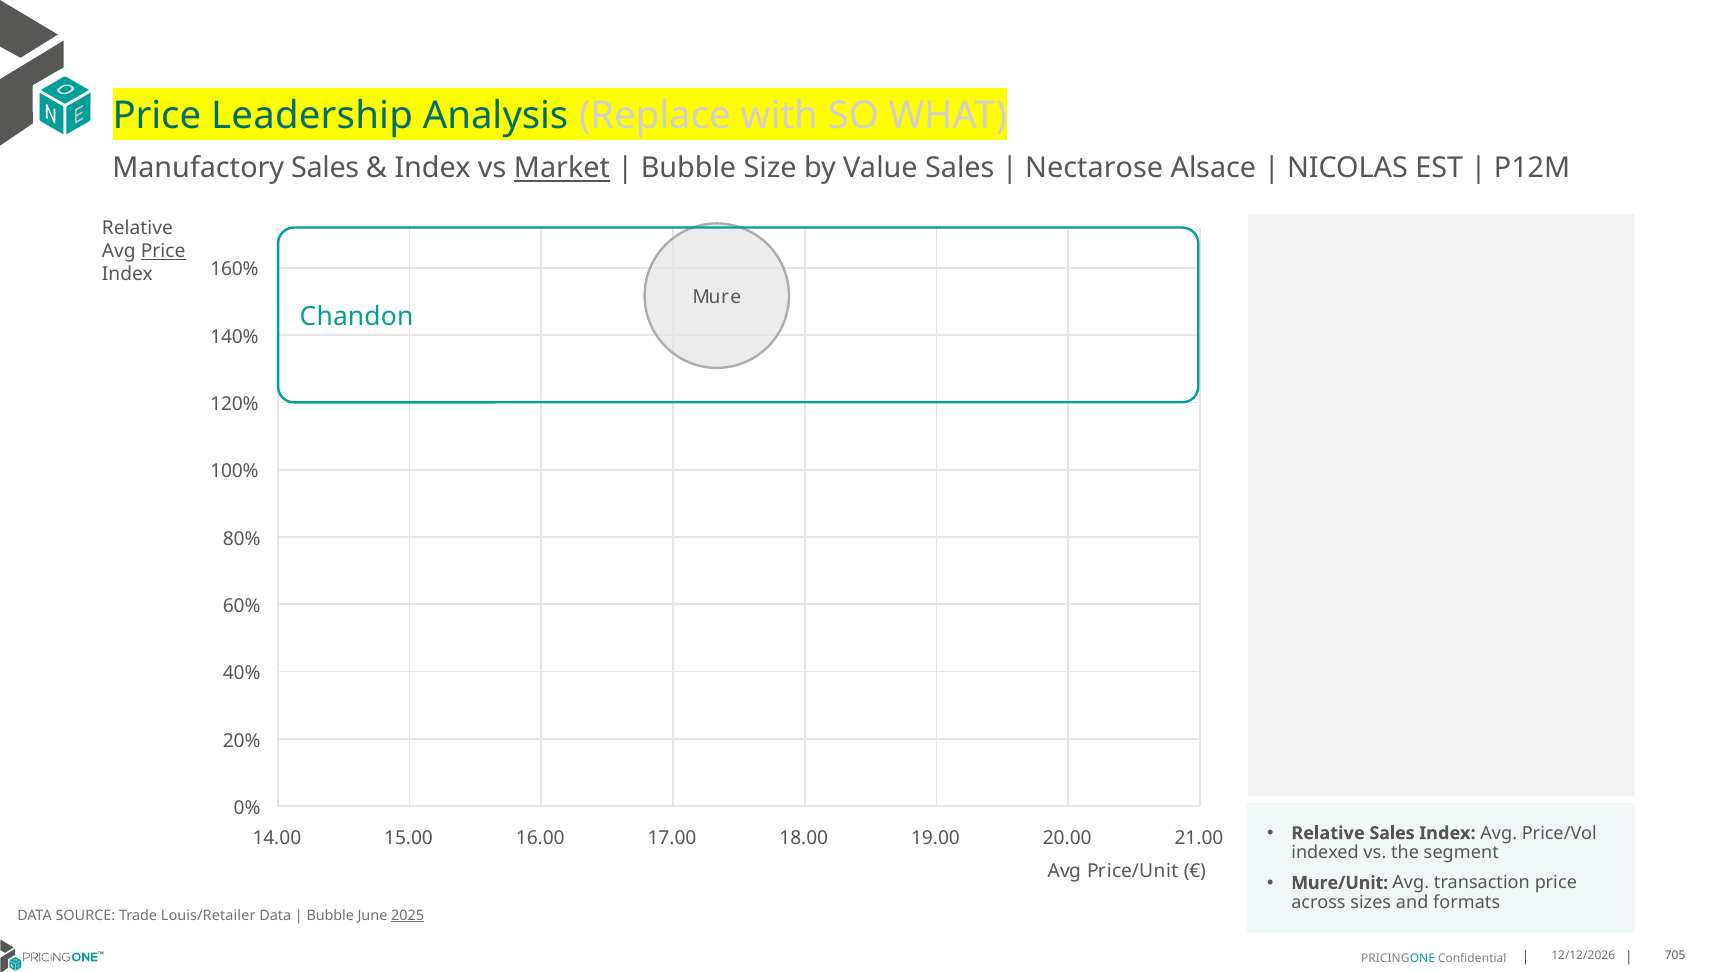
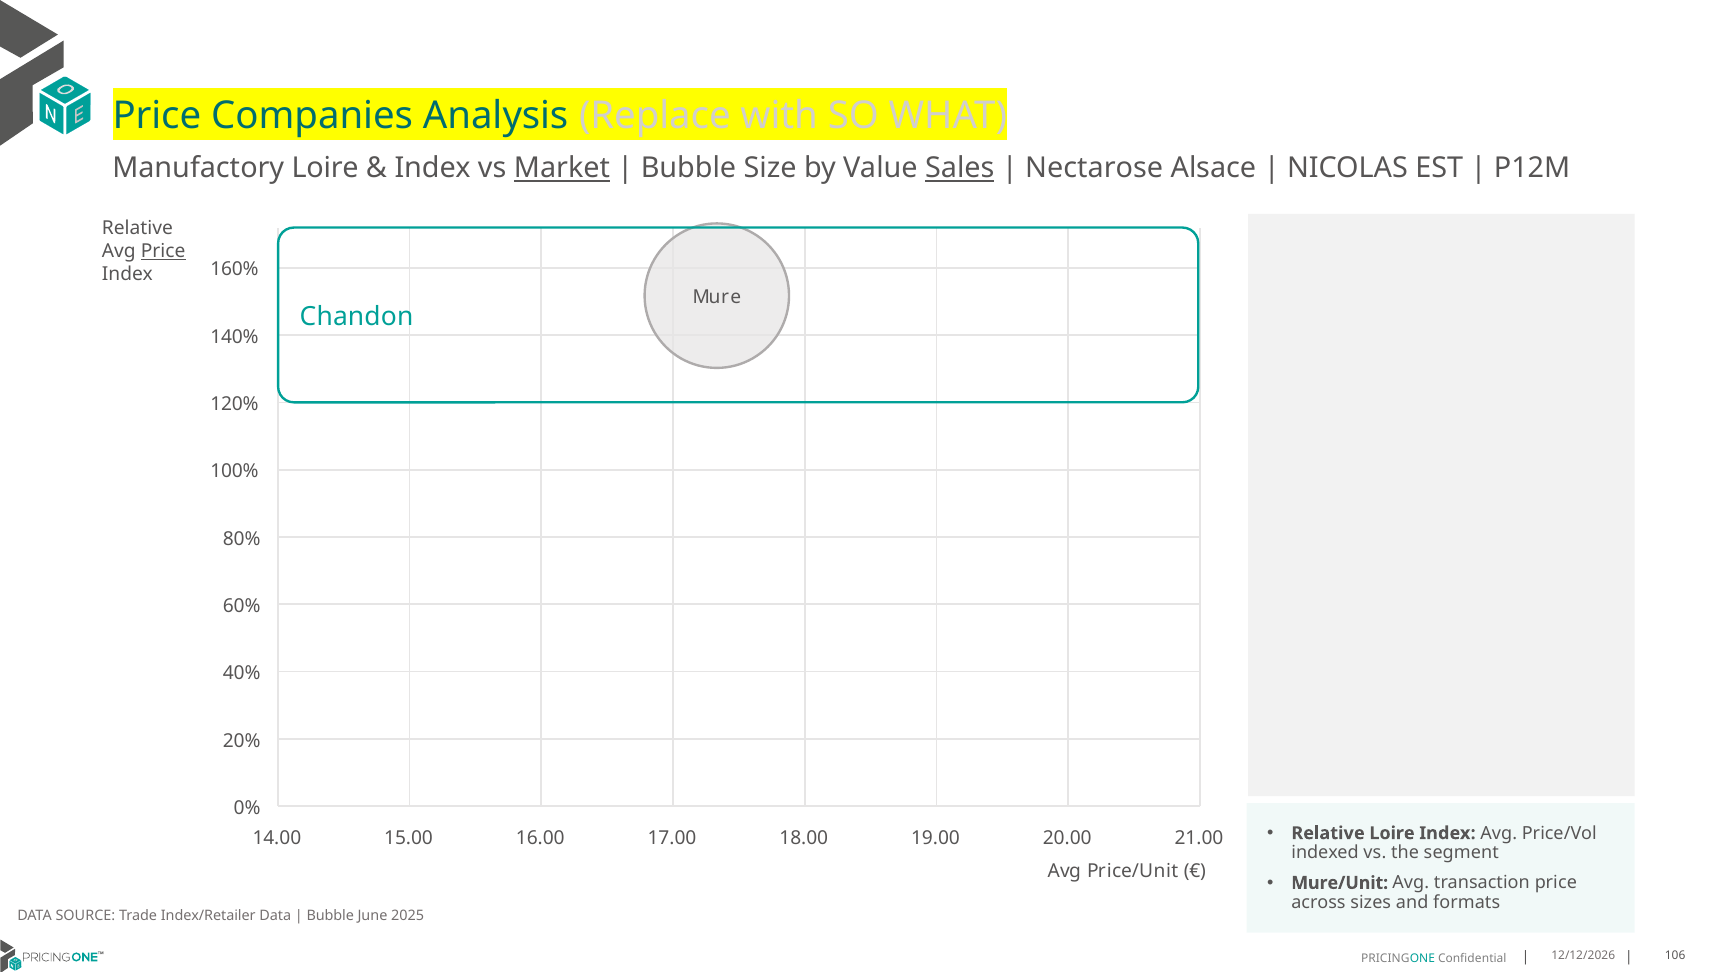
Leadership: Leadership -> Companies
Manufactory Sales: Sales -> Loire
Sales at (960, 168) underline: none -> present
Relative Sales: Sales -> Loire
Louis/Retailer: Louis/Retailer -> Index/Retailer
2025 underline: present -> none
705: 705 -> 106
